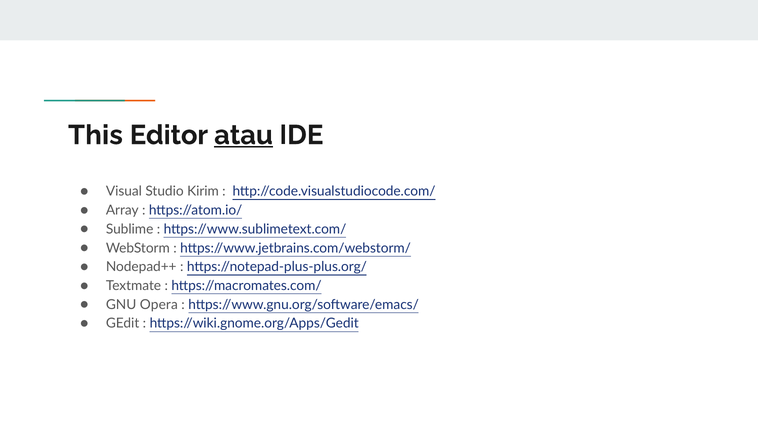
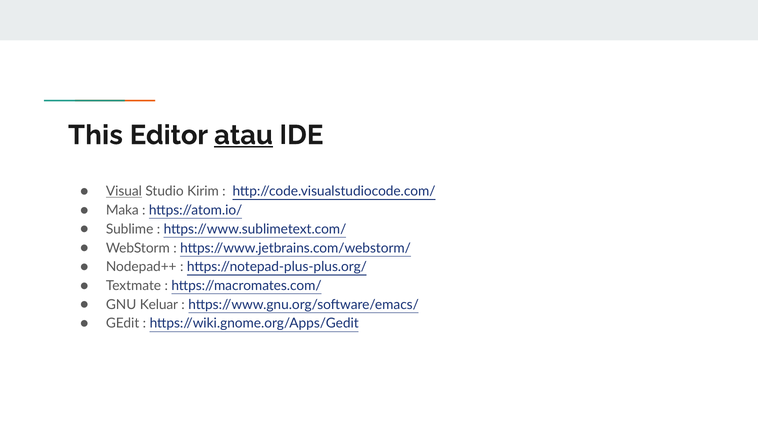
Visual underline: none -> present
Array: Array -> Maka
Opera: Opera -> Keluar
